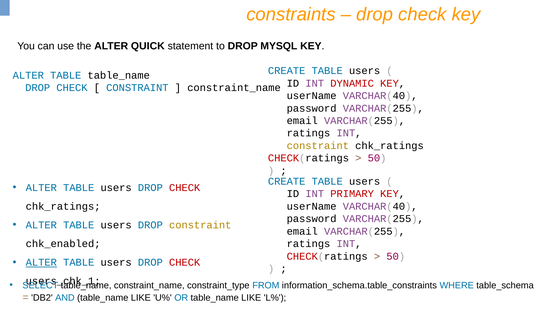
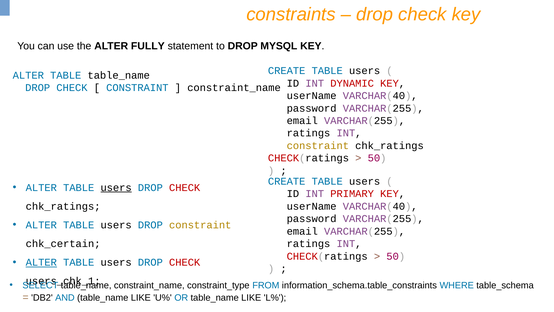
QUICK: QUICK -> FULLY
users at (116, 187) underline: none -> present
chk_enabled: chk_enabled -> chk_certain
